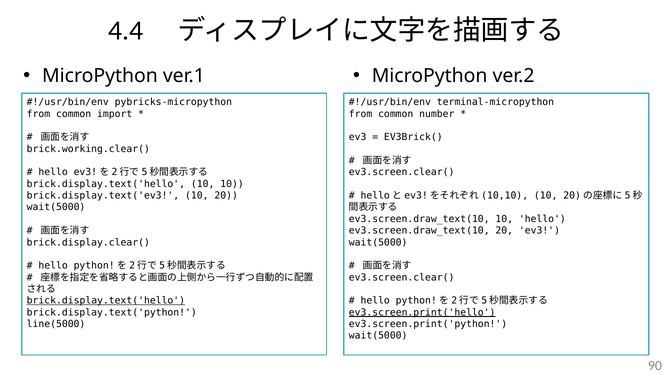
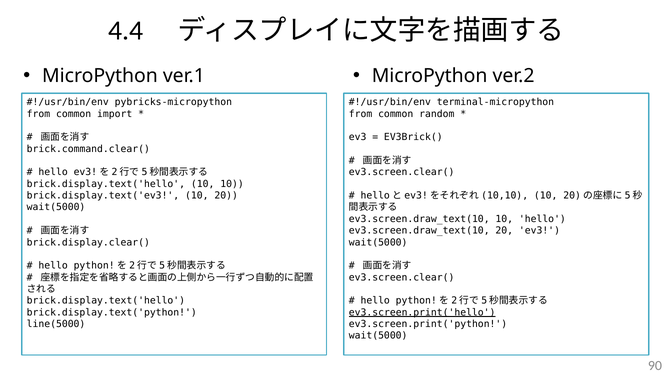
number: number -> random
brick.working.clear(: brick.working.clear( -> brick.command.clear(
brick.display.text('hello at (106, 301) underline: present -> none
